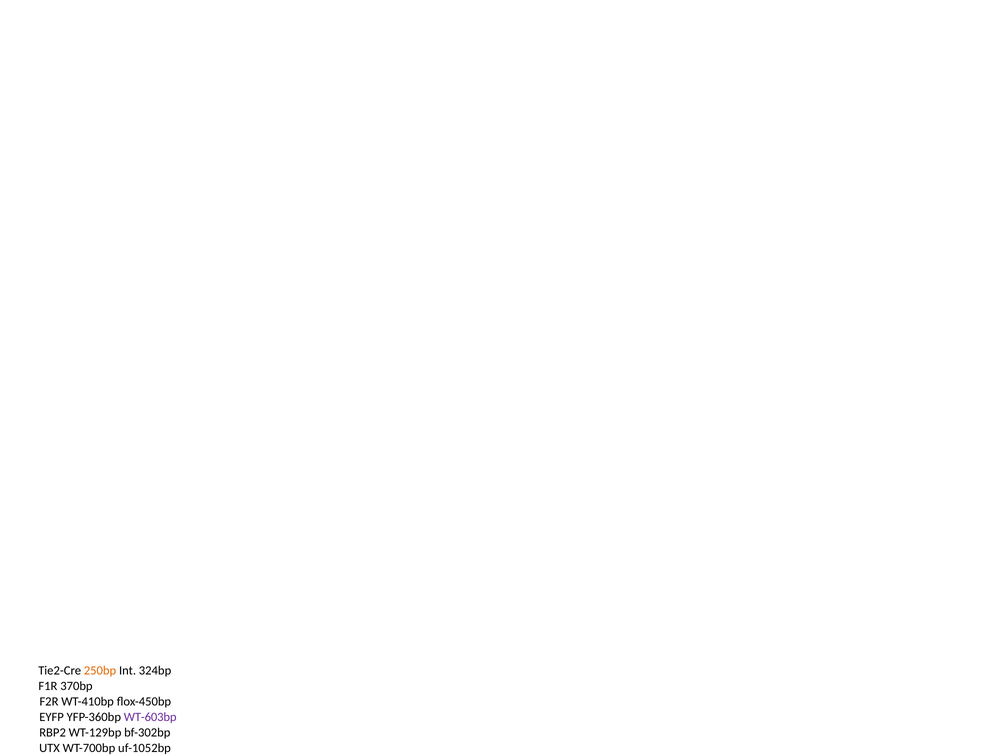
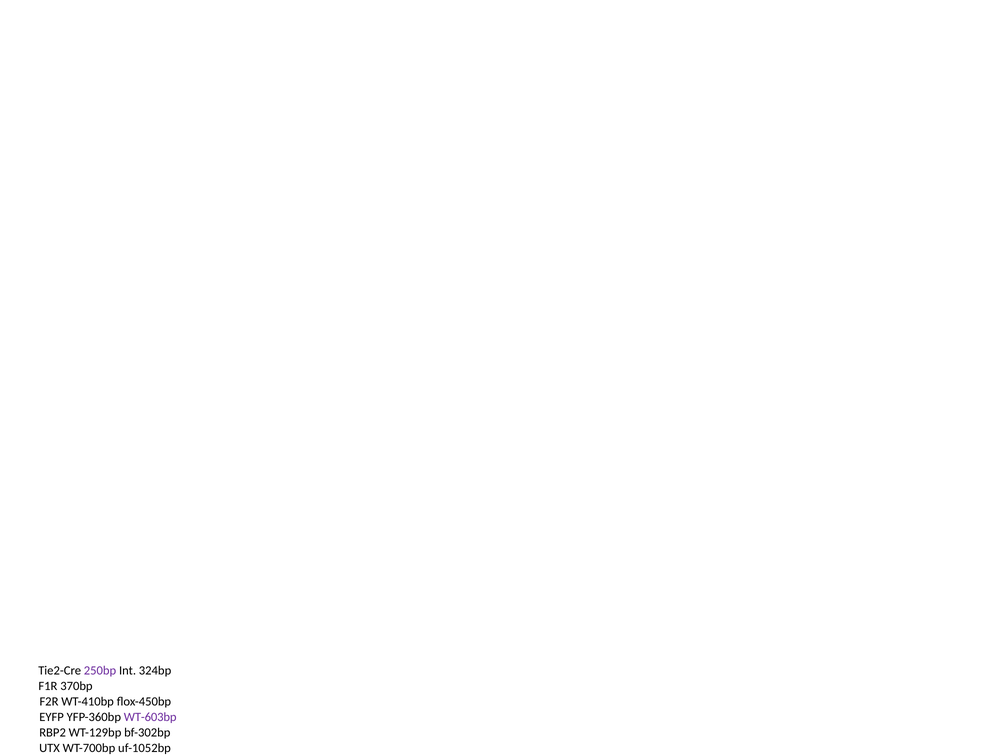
250bp colour: orange -> purple
